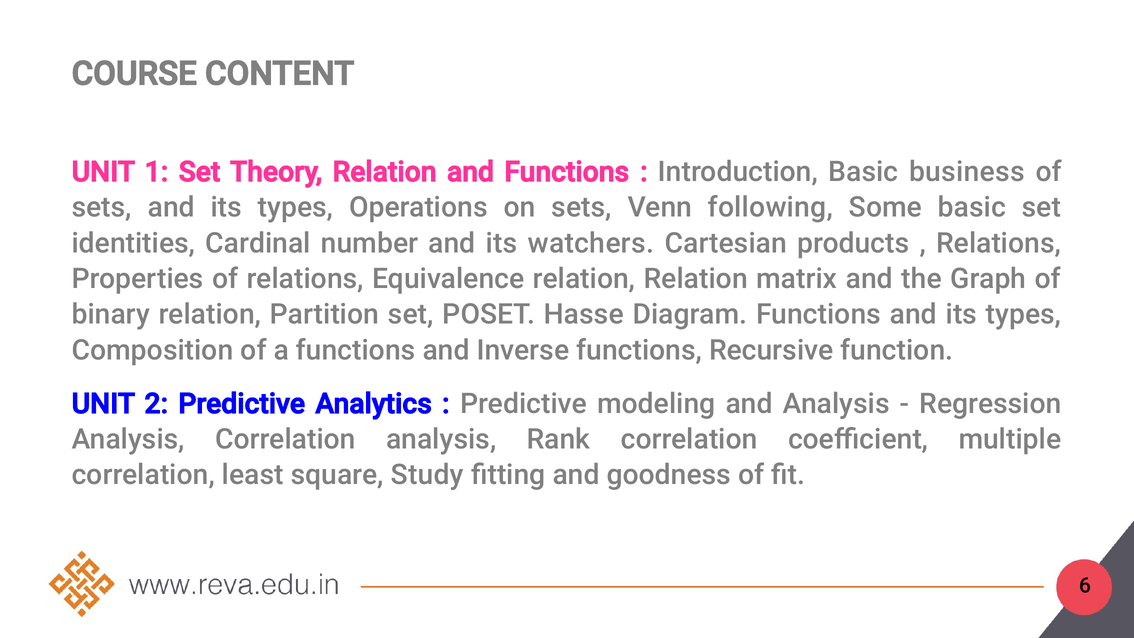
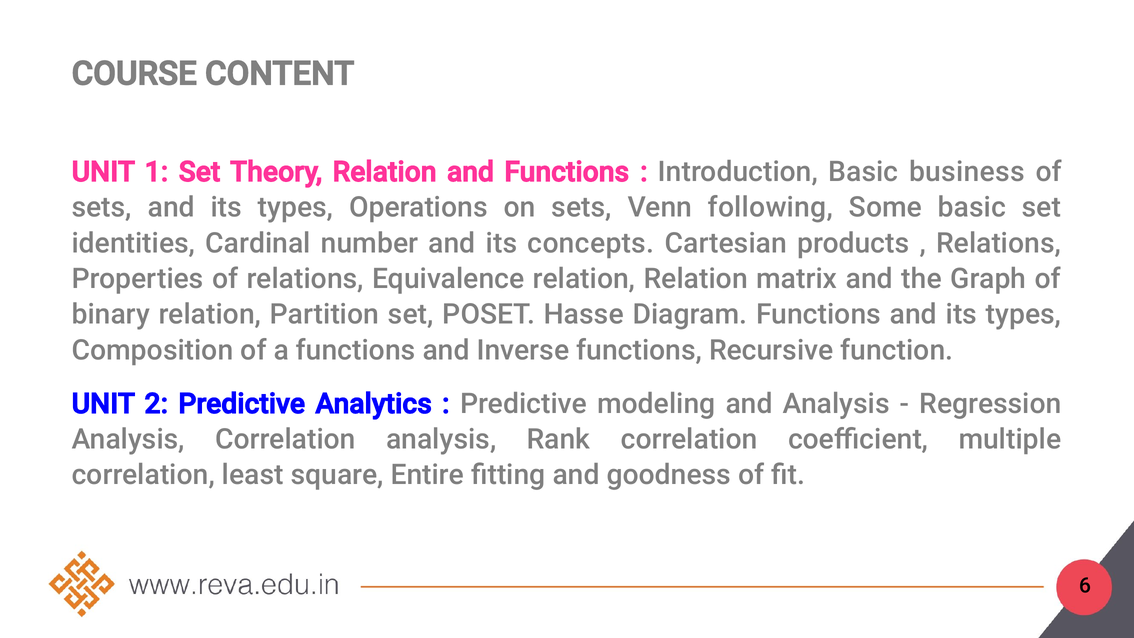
watchers: watchers -> concepts
Study: Study -> Entire
